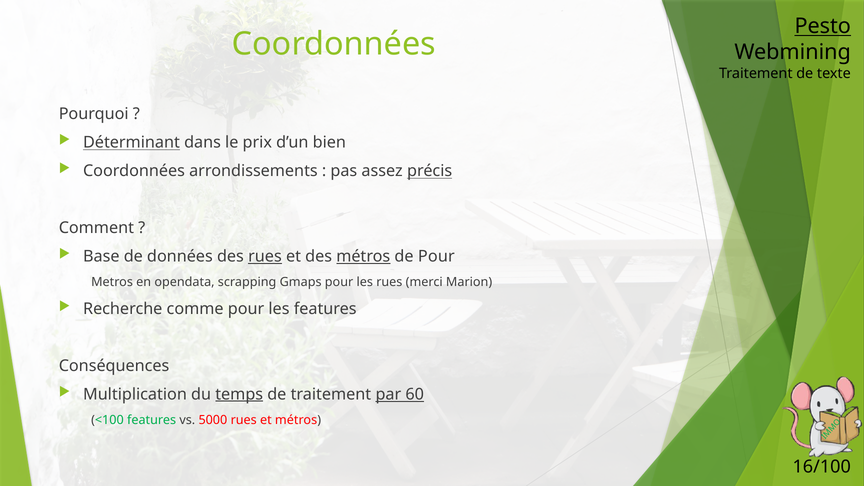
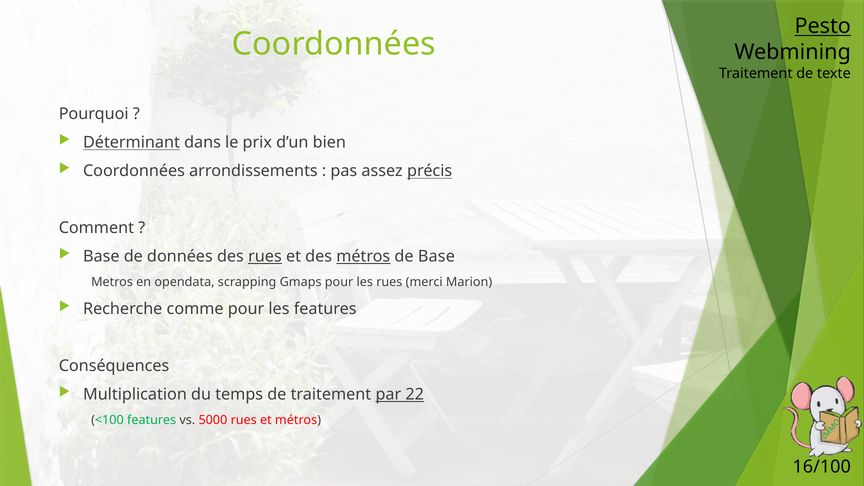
de Pour: Pour -> Base
temps underline: present -> none
60: 60 -> 22
